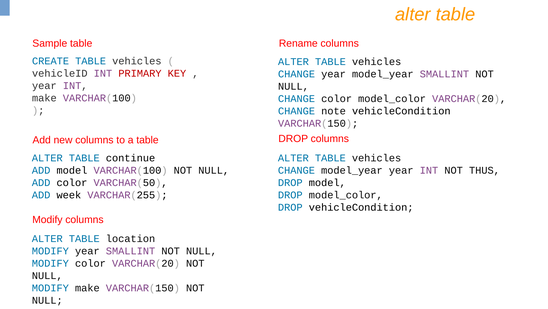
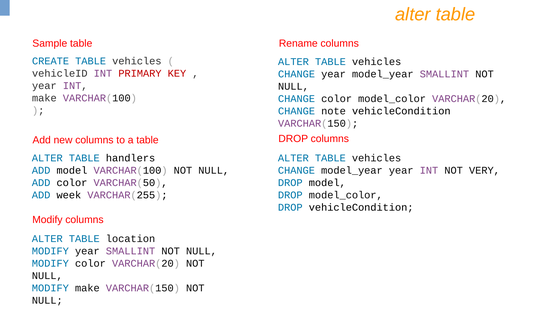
continue: continue -> handlers
THUS: THUS -> VERY
